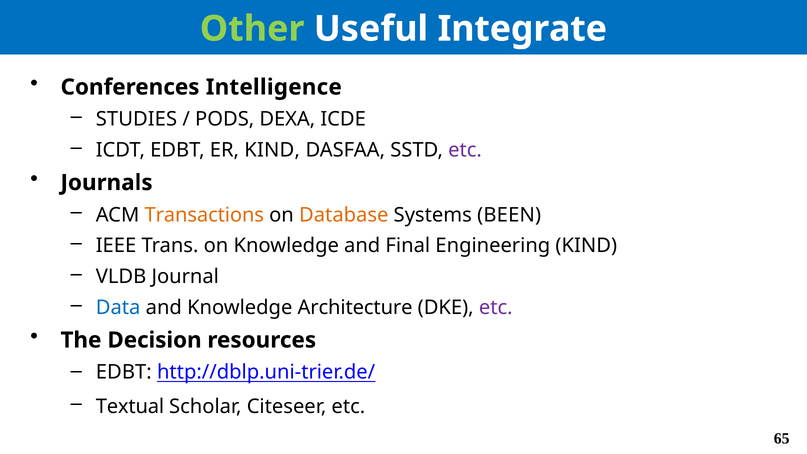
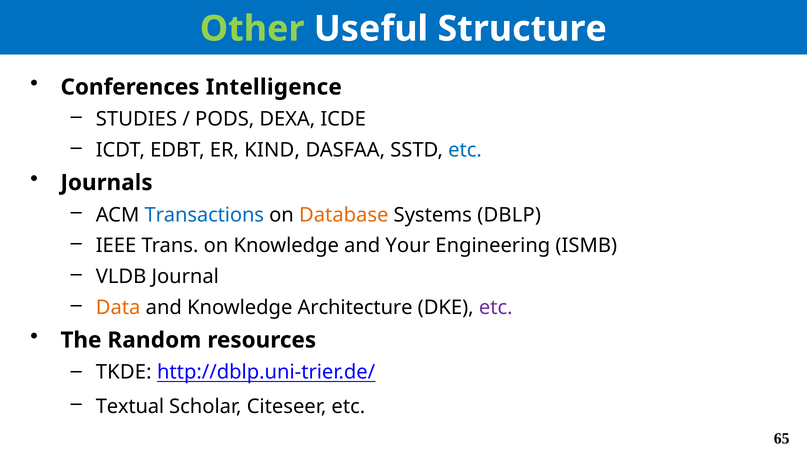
Integrate: Integrate -> Structure
etc at (465, 150) colour: purple -> blue
Transactions colour: orange -> blue
BEEN: BEEN -> DBLP
Final: Final -> Your
Engineering KIND: KIND -> ISMB
Data colour: blue -> orange
Decision: Decision -> Random
EDBT at (124, 372): EDBT -> TKDE
